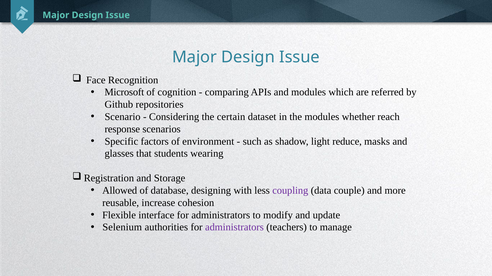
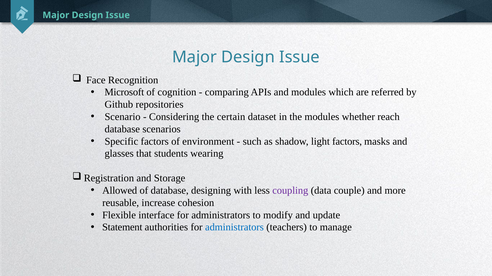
response at (122, 129): response -> database
light reduce: reduce -> factors
Selenium: Selenium -> Statement
administrators at (234, 228) colour: purple -> blue
